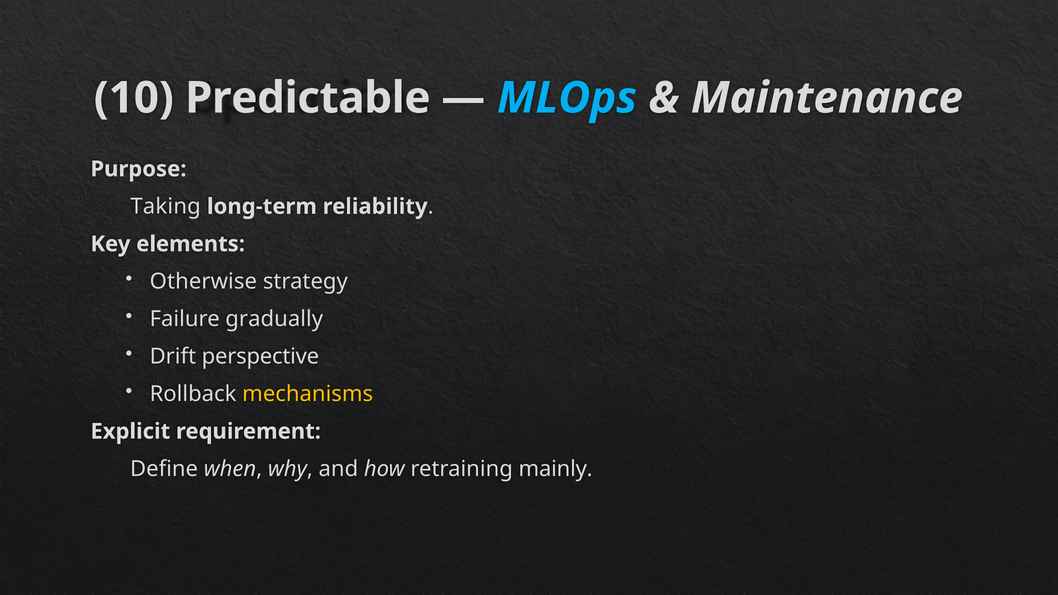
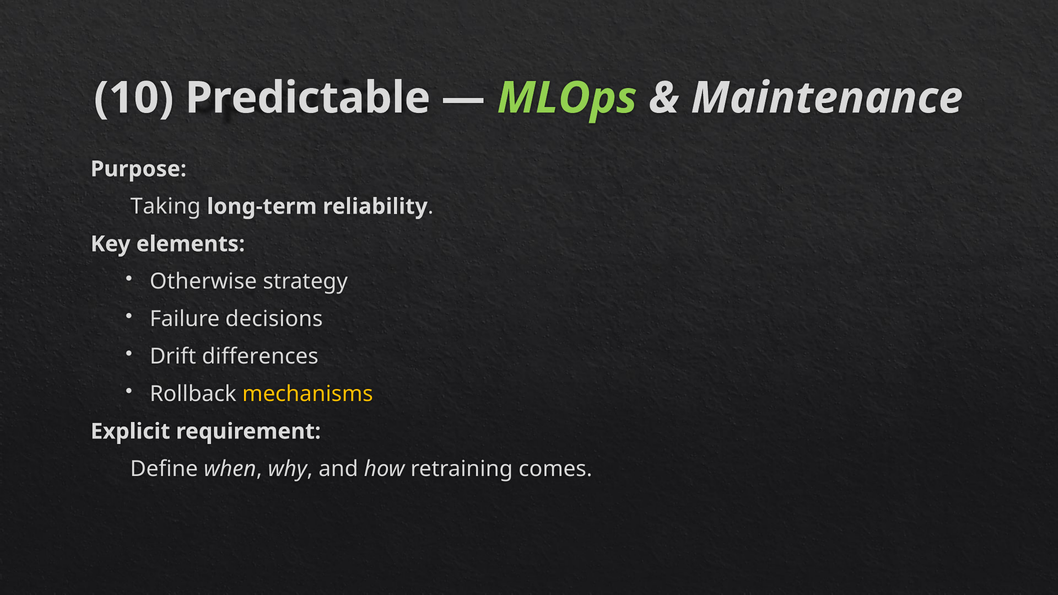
MLOps colour: light blue -> light green
gradually: gradually -> decisions
perspective: perspective -> differences
mainly: mainly -> comes
